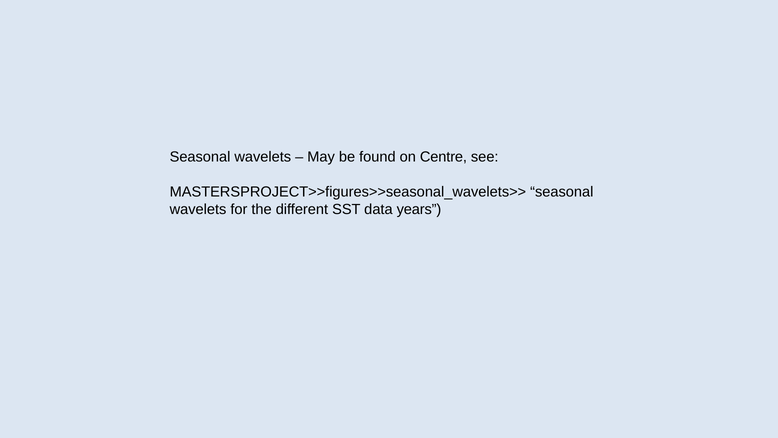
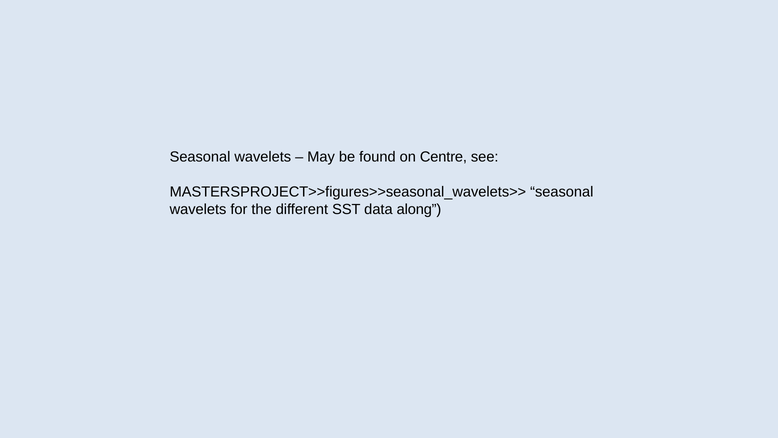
years: years -> along
